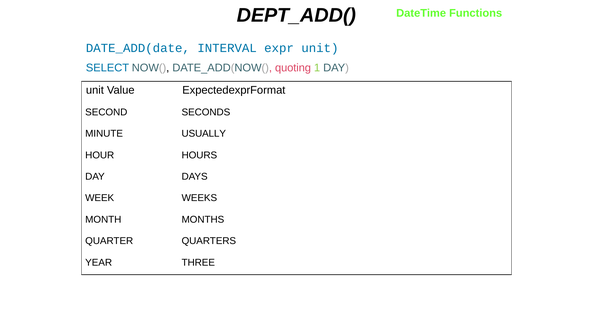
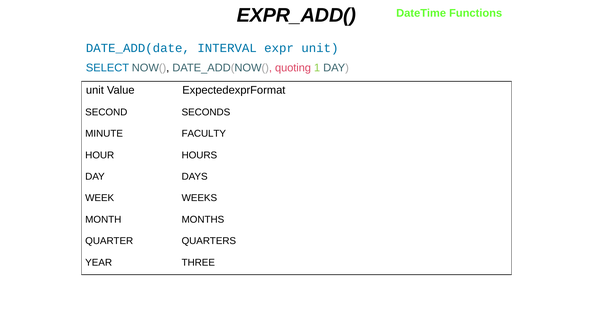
DEPT_ADD(: DEPT_ADD( -> EXPR_ADD(
USUALLY: USUALLY -> FACULTY
